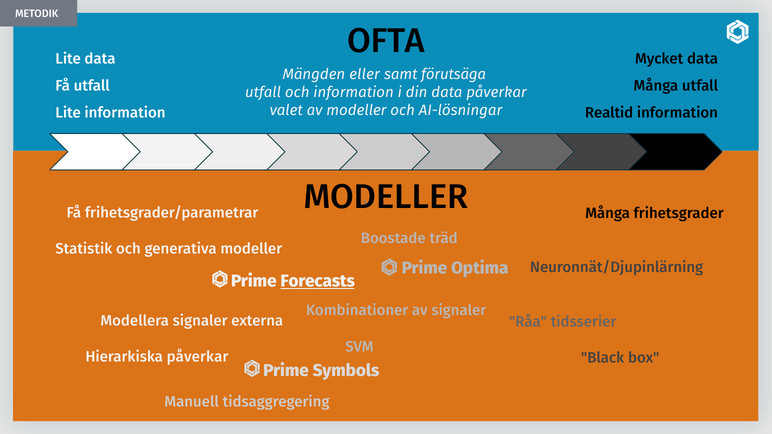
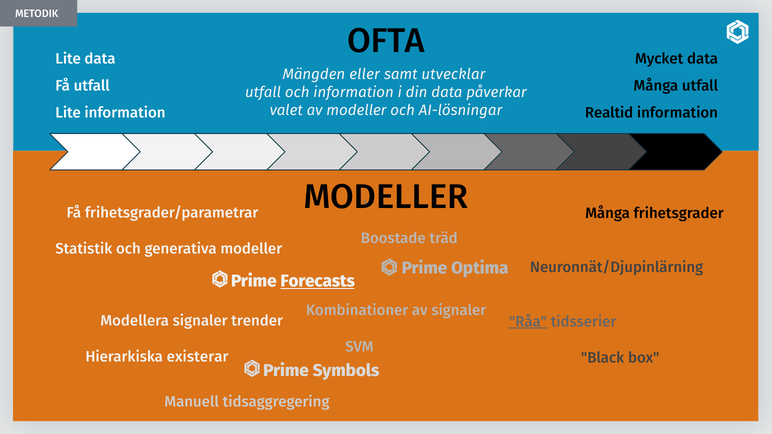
förutsäga: förutsäga -> utvecklar
externa: externa -> trender
Råa underline: none -> present
Hierarkiska påverkar: påverkar -> existerar
